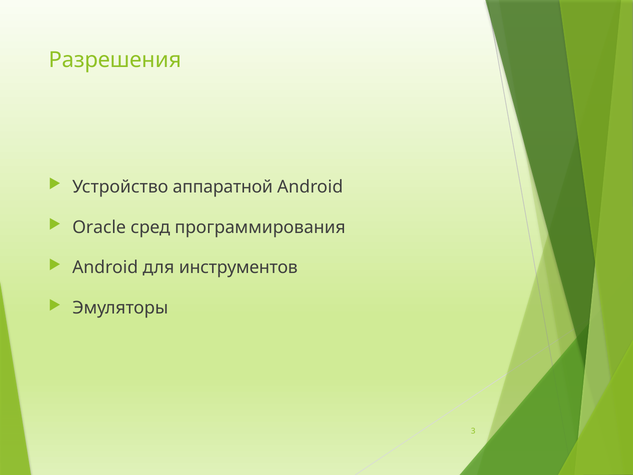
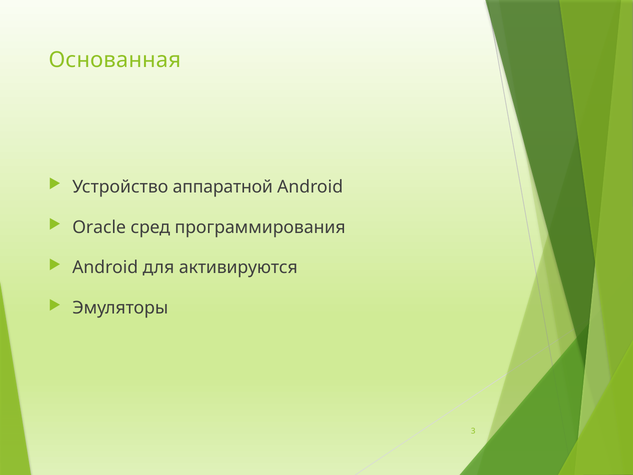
Разрешения: Разрешения -> Основанная
инструментов: инструментов -> активируются
